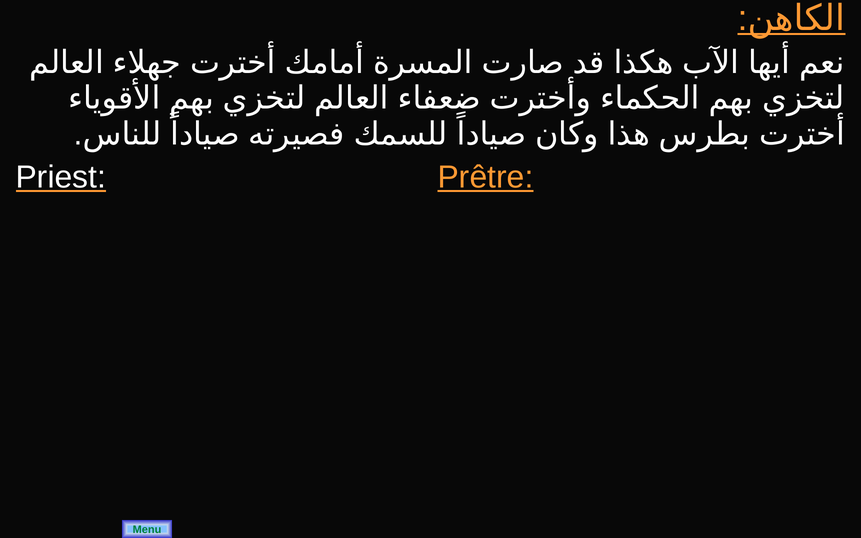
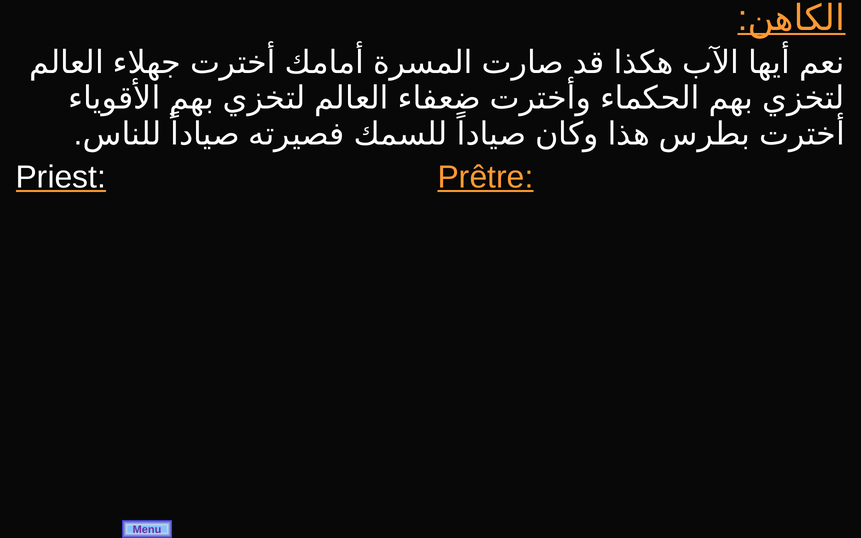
Menu colour: green -> purple
